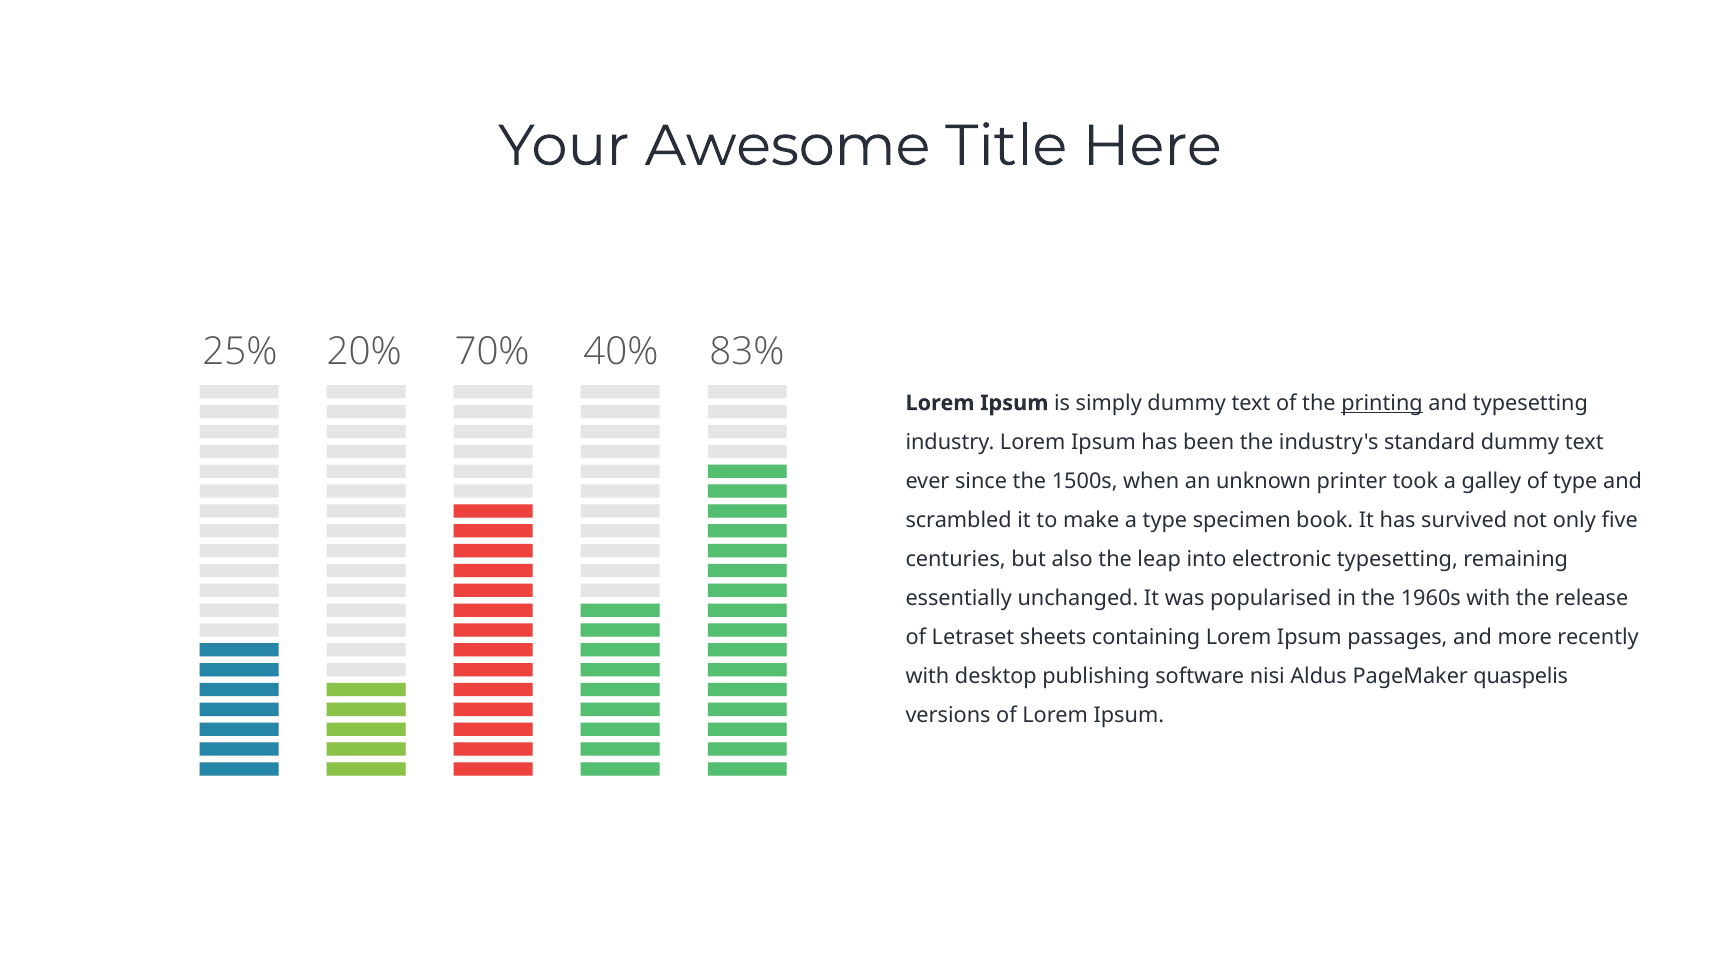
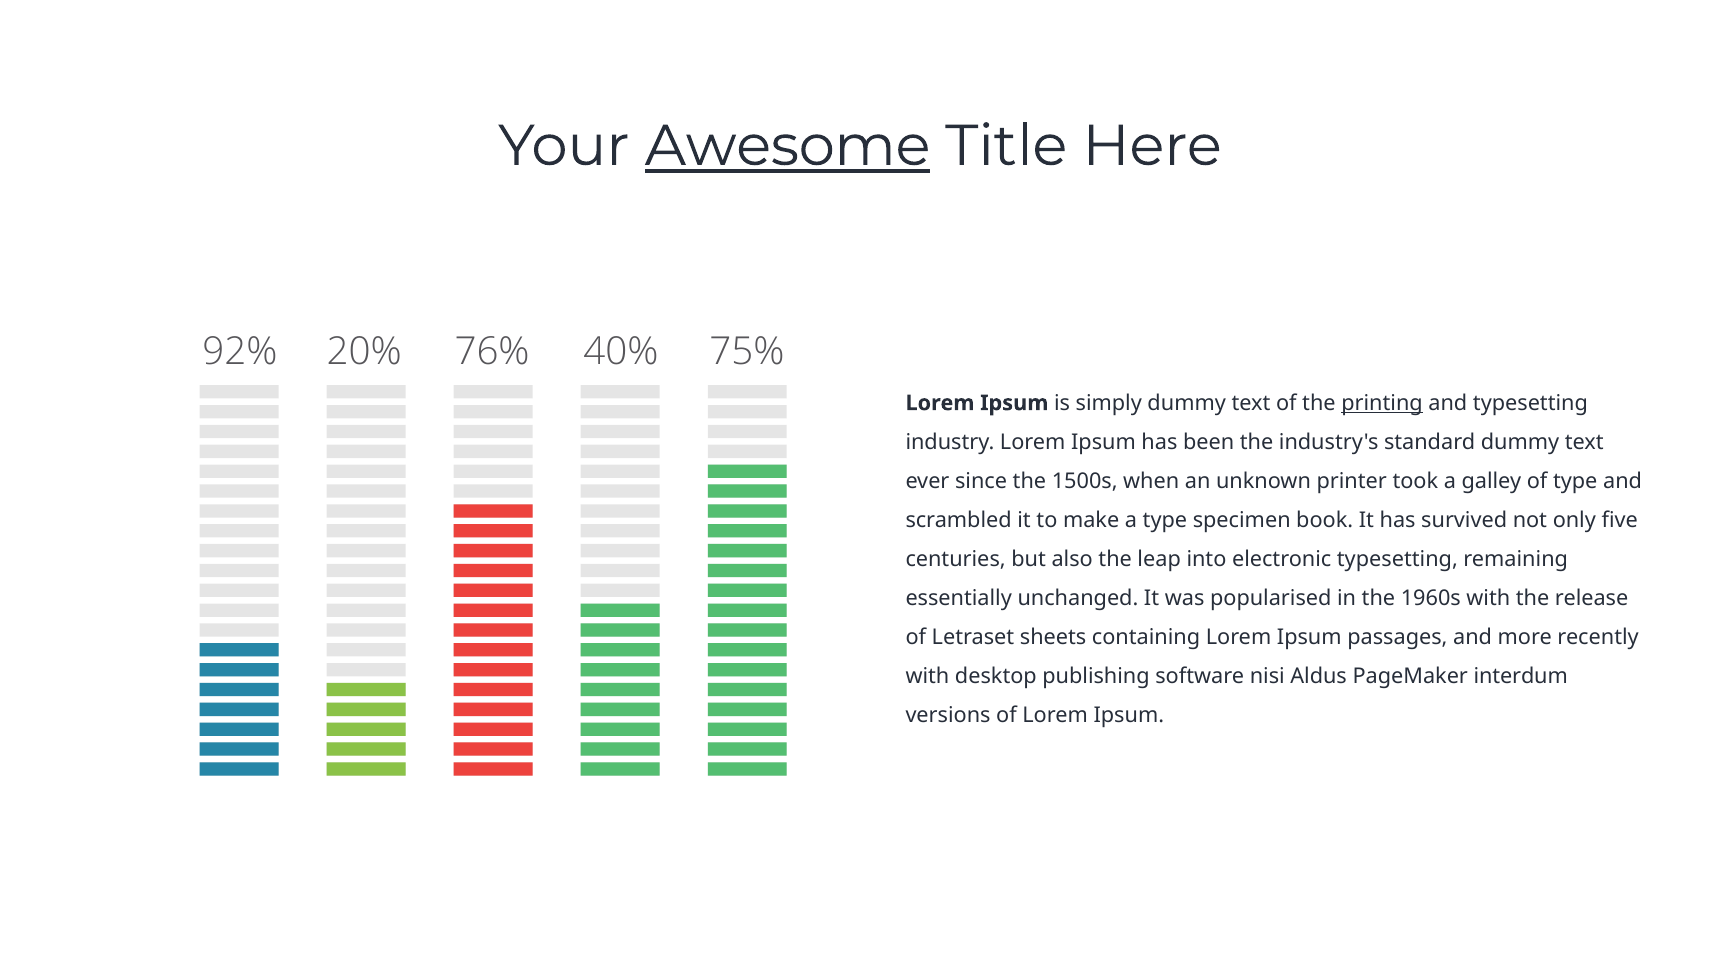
Awesome underline: none -> present
25%: 25% -> 92%
70%: 70% -> 76%
83%: 83% -> 75%
quaspelis: quaspelis -> interdum
